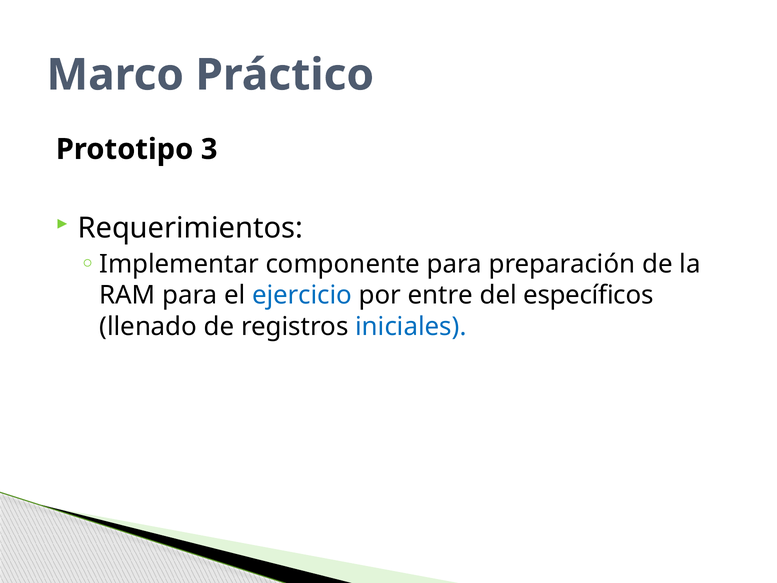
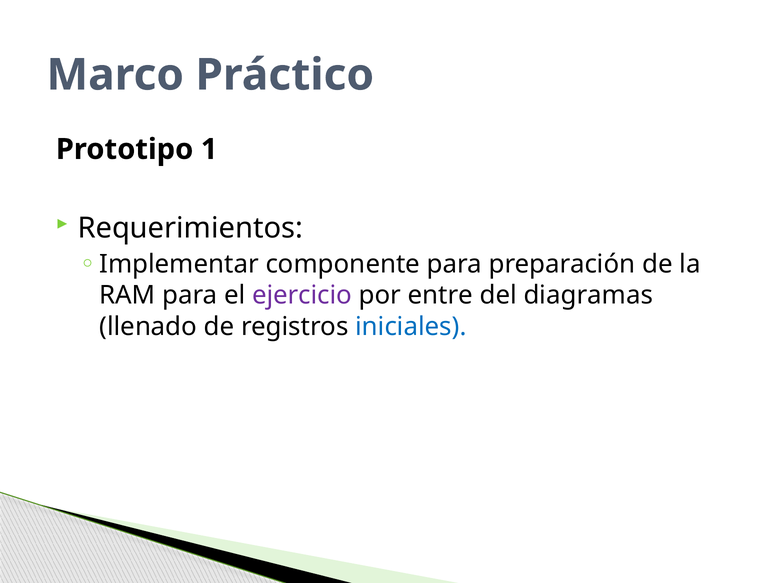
3: 3 -> 1
ejercicio colour: blue -> purple
específicos: específicos -> diagramas
